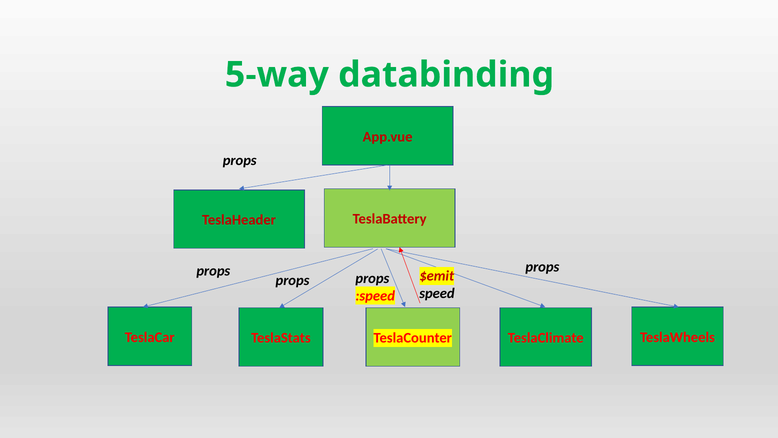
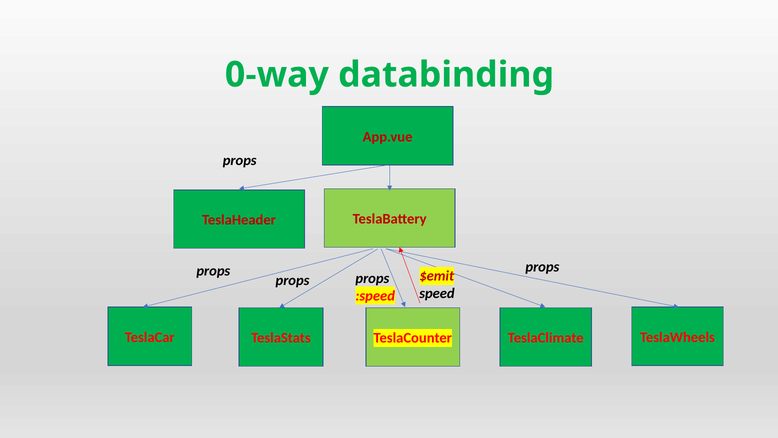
5-way: 5-way -> 0-way
